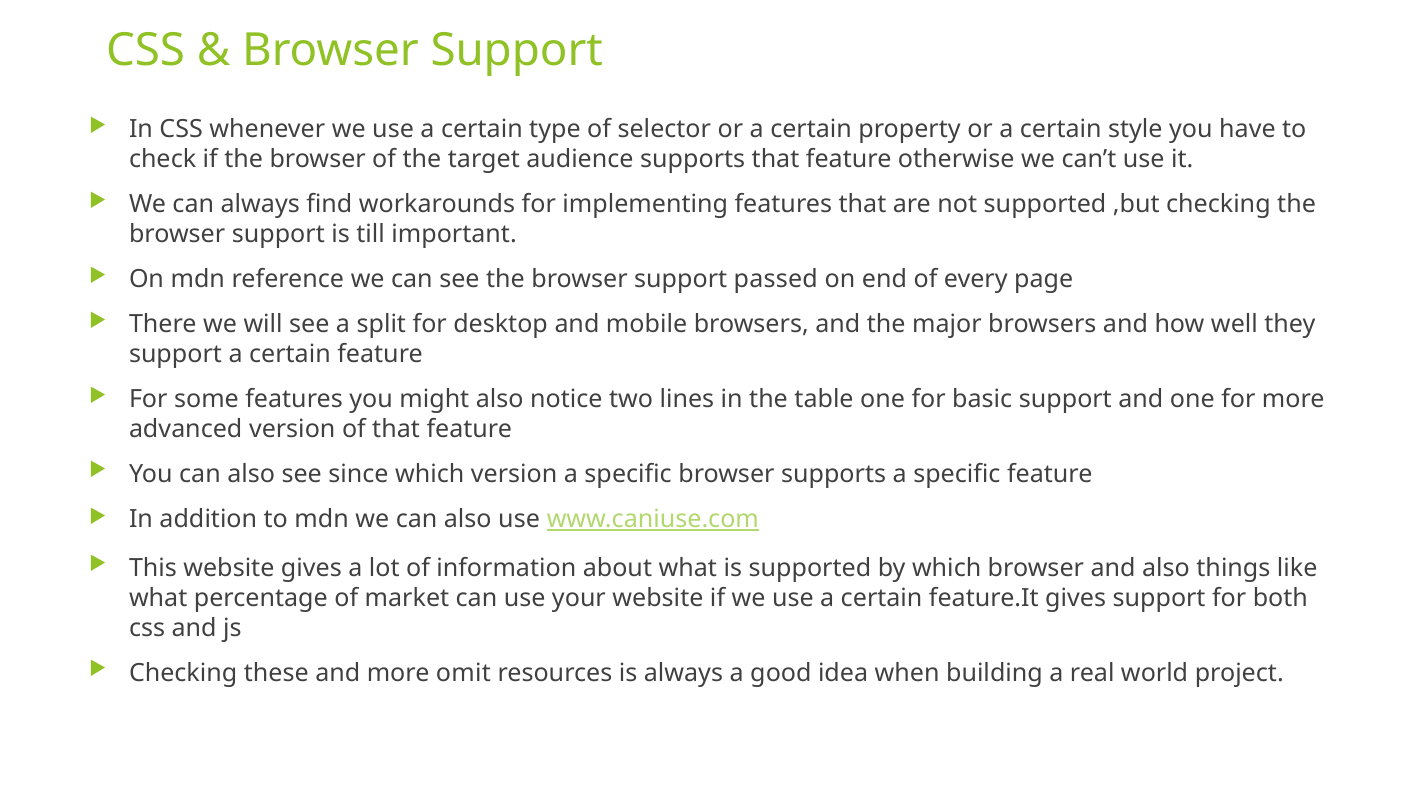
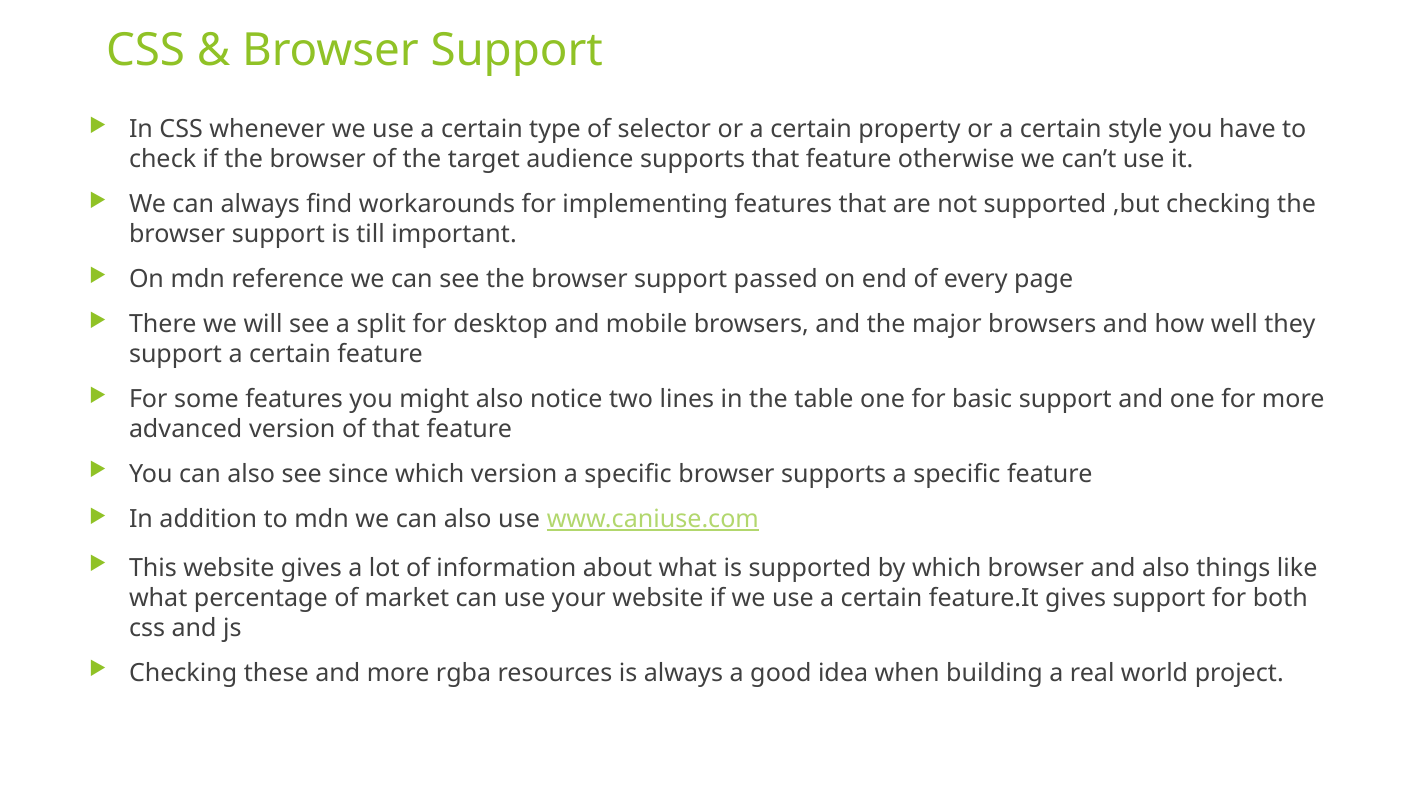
omit: omit -> rgba
